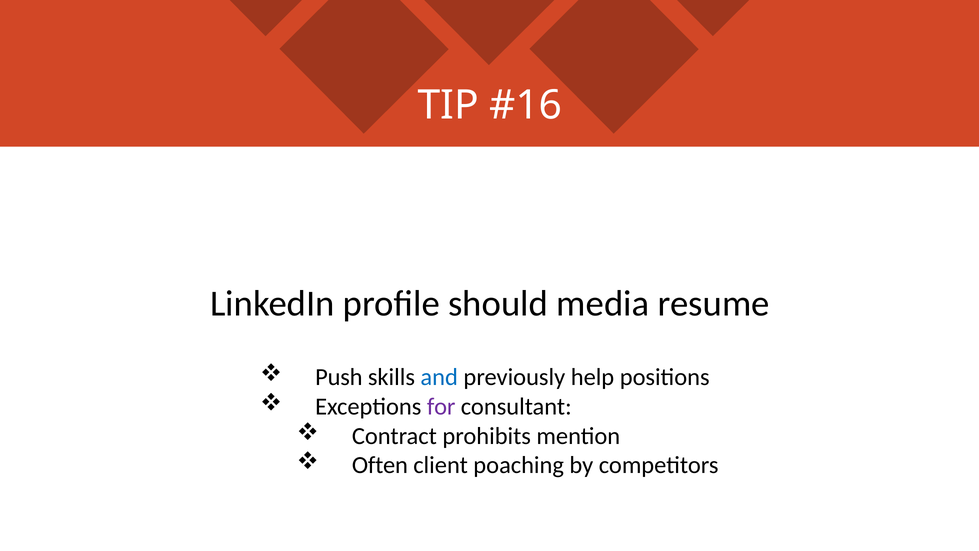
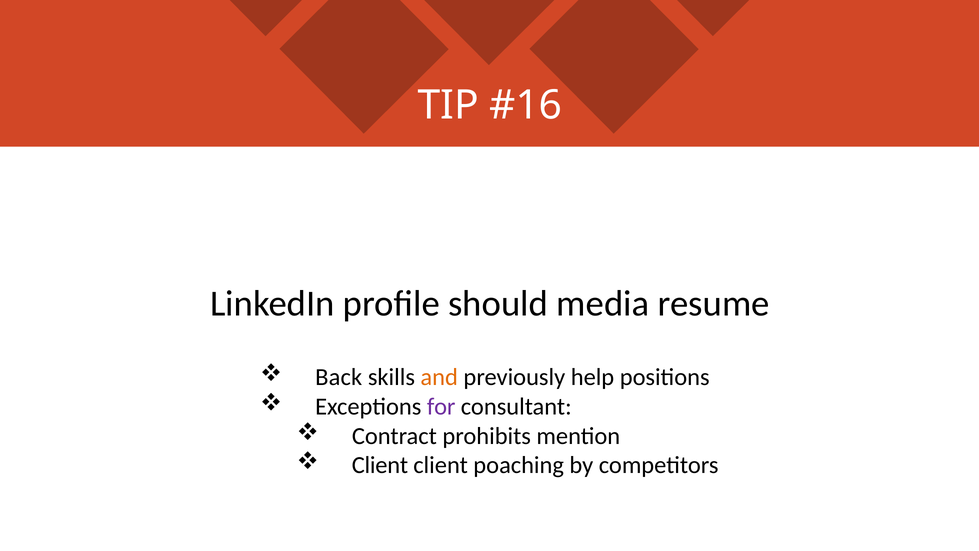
Push: Push -> Back
and colour: blue -> orange
Often at (380, 465): Often -> Client
